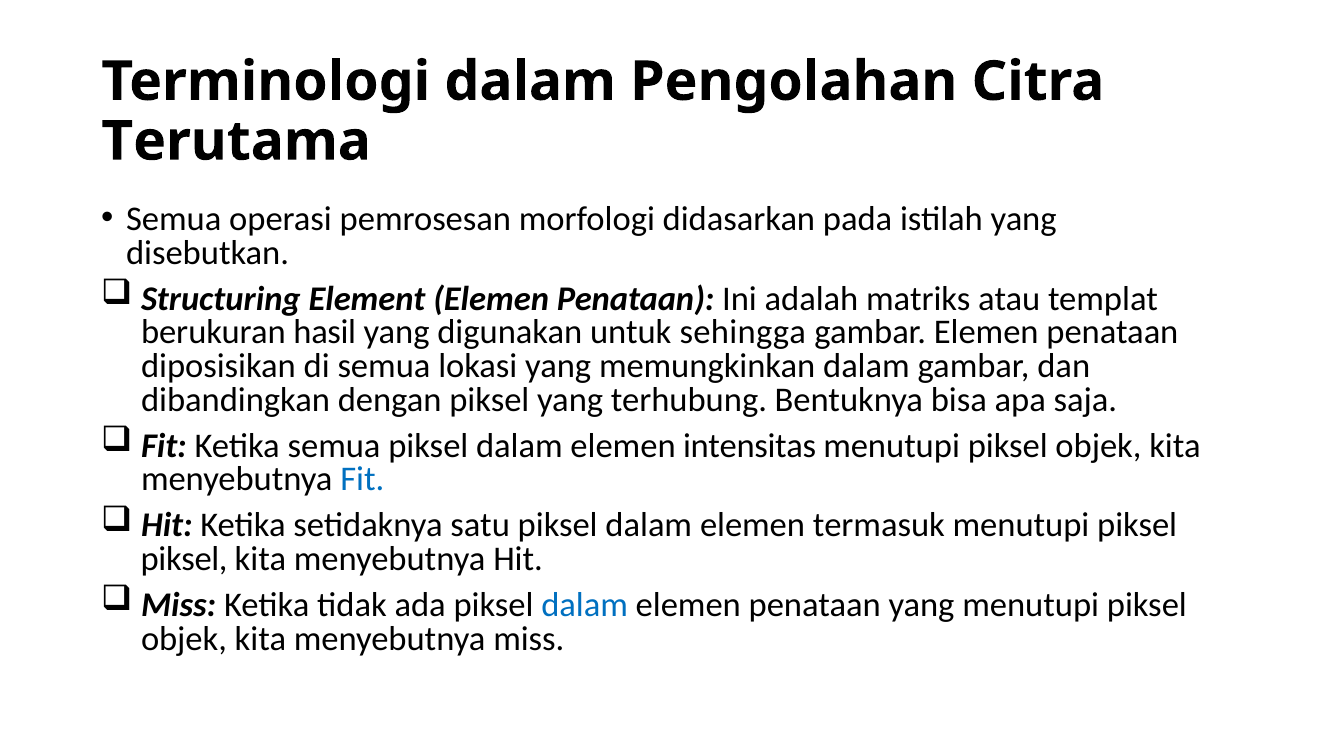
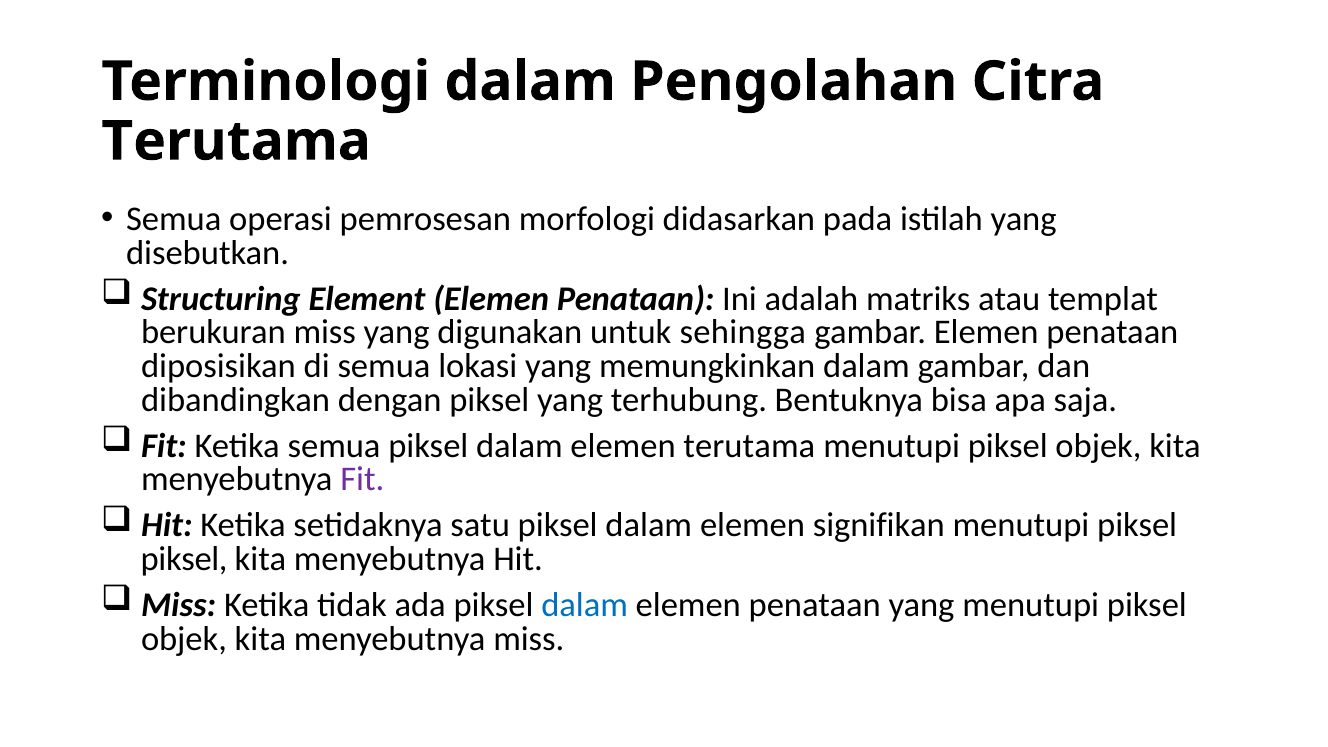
berukuran hasil: hasil -> miss
elemen intensitas: intensitas -> terutama
Fit at (362, 479) colour: blue -> purple
termasuk: termasuk -> signifikan
